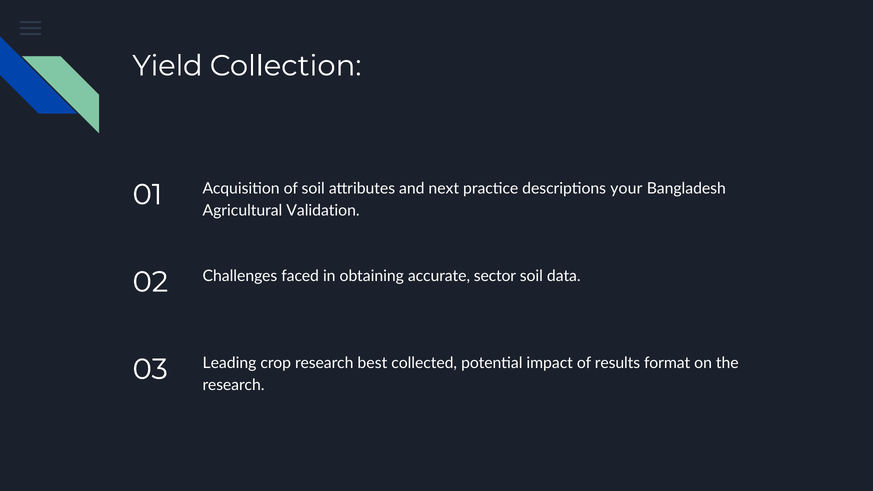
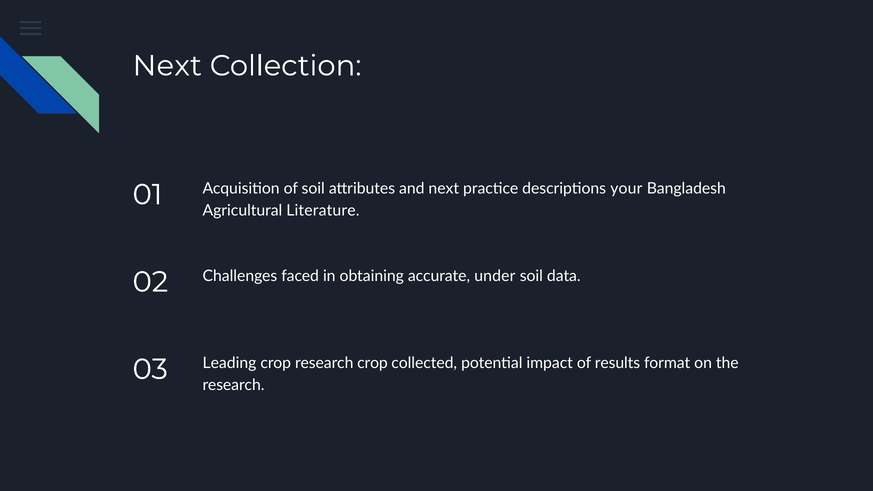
Yield at (168, 66): Yield -> Next
Validation: Validation -> Literature
sector: sector -> under
research best: best -> crop
